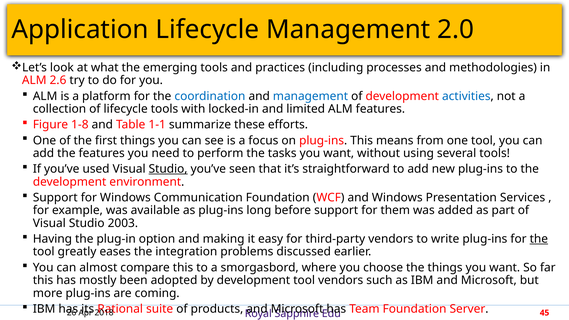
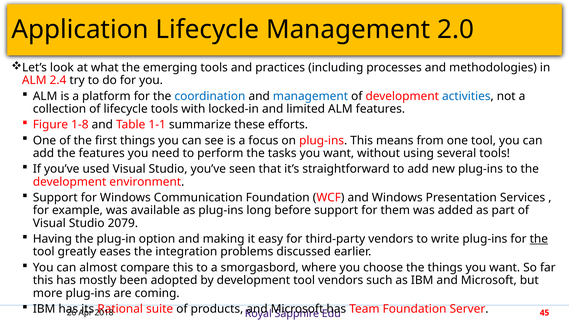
2.6: 2.6 -> 2.4
Studio at (168, 169) underline: present -> none
2003: 2003 -> 2079
